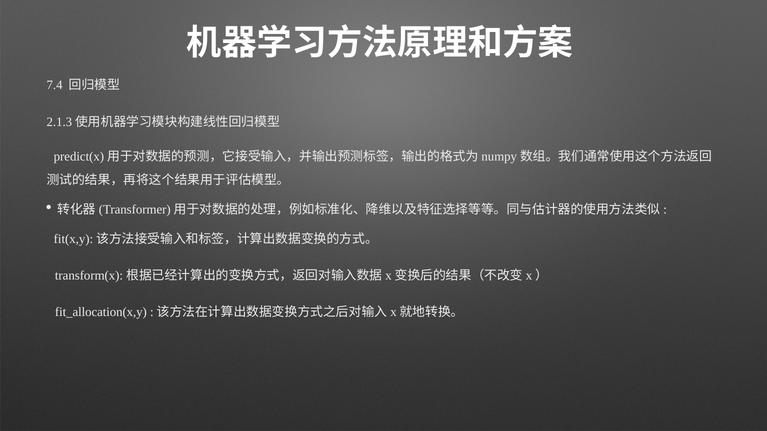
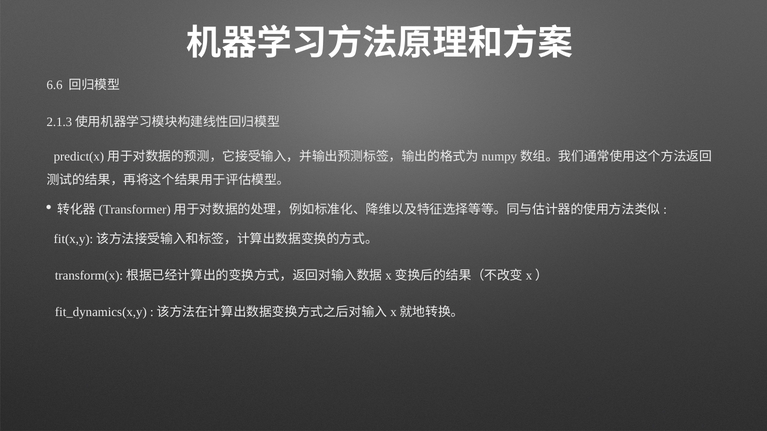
7.4: 7.4 -> 6.6
fit_allocation(x,y: fit_allocation(x,y -> fit_dynamics(x,y
